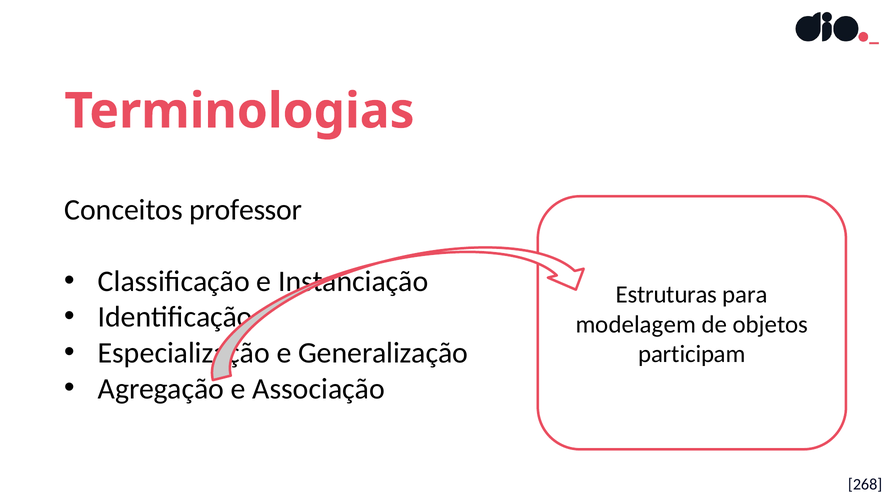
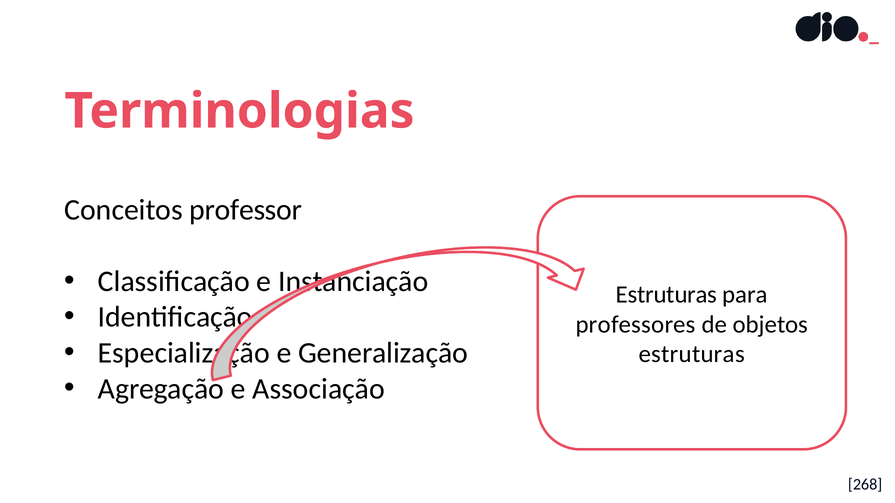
modelagem: modelagem -> professores
participam at (692, 355): participam -> estruturas
